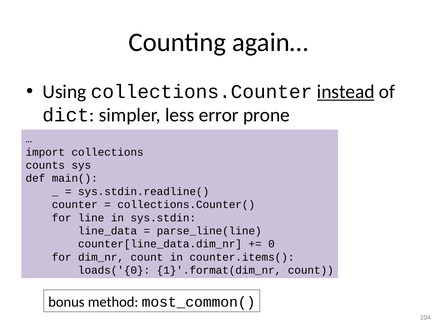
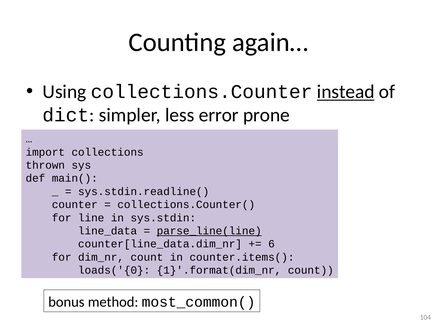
counts: counts -> thrown
parse_line(line underline: none -> present
0: 0 -> 6
